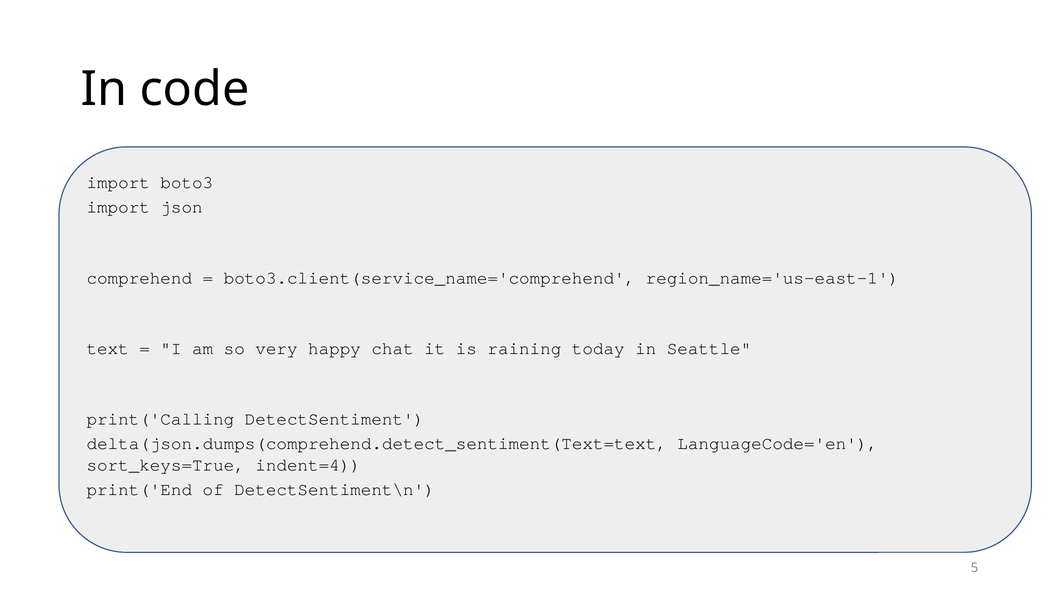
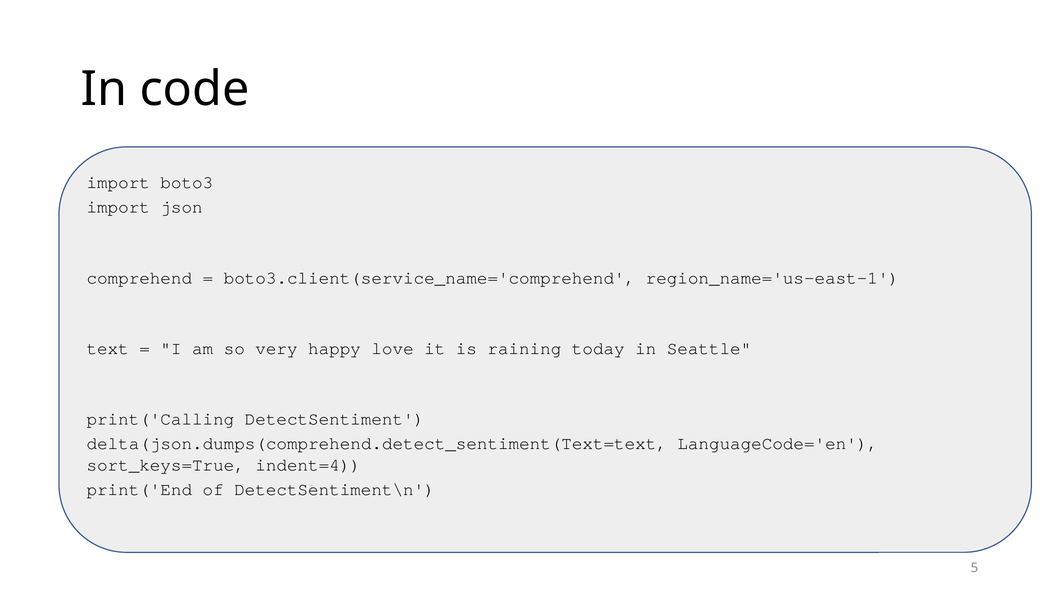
chat: chat -> love
